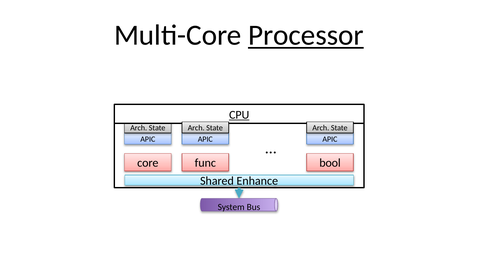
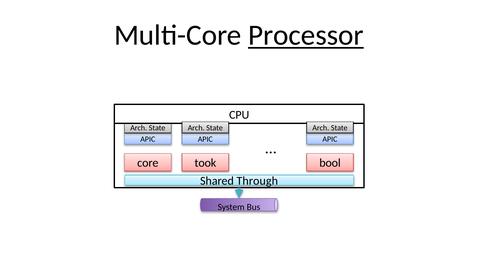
CPU underline: present -> none
func: func -> took
Enhance: Enhance -> Through
